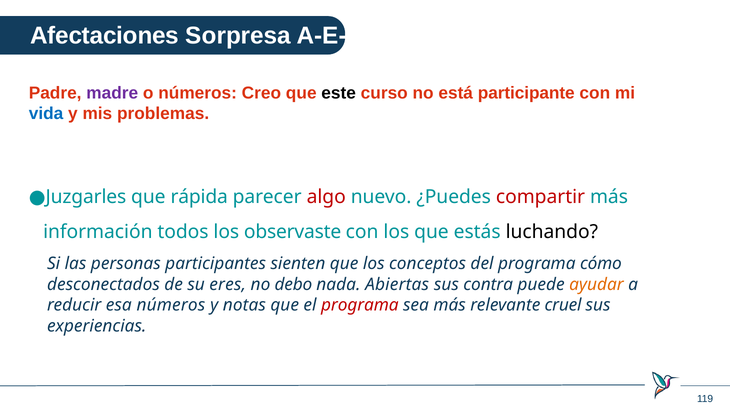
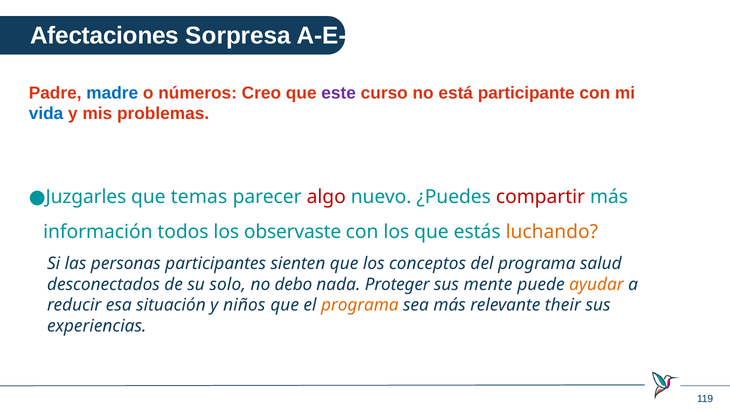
madre colour: purple -> blue
este colour: black -> purple
rápida: rápida -> temas
luchando colour: black -> orange
cómo: cómo -> salud
eres: eres -> solo
Abiertas: Abiertas -> Proteger
contra: contra -> mente
esa números: números -> situación
notas: notas -> niños
programa at (360, 305) colour: red -> orange
cruel: cruel -> their
